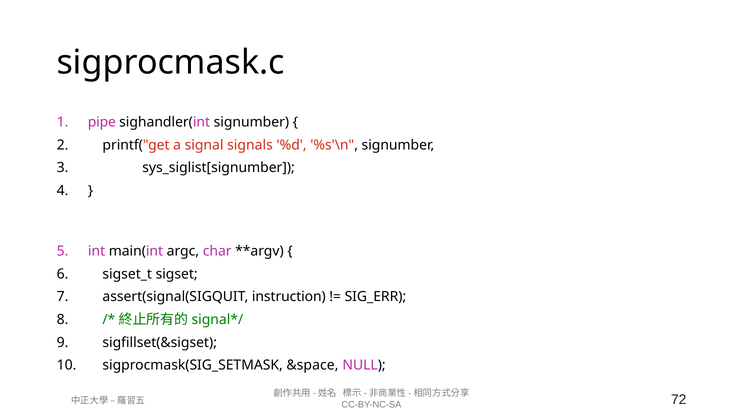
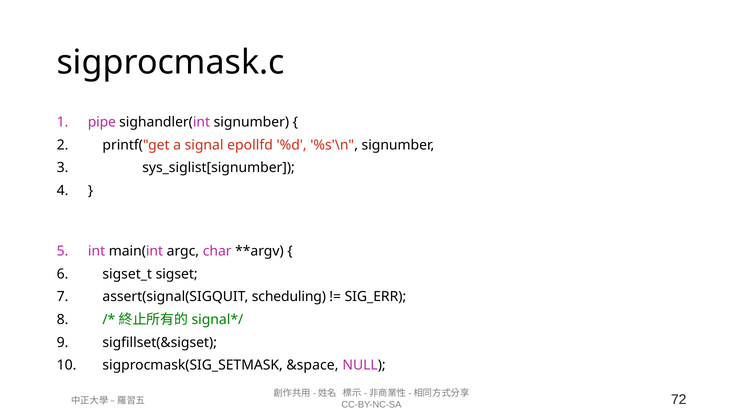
signals: signals -> epollfd
instruction: instruction -> scheduling
